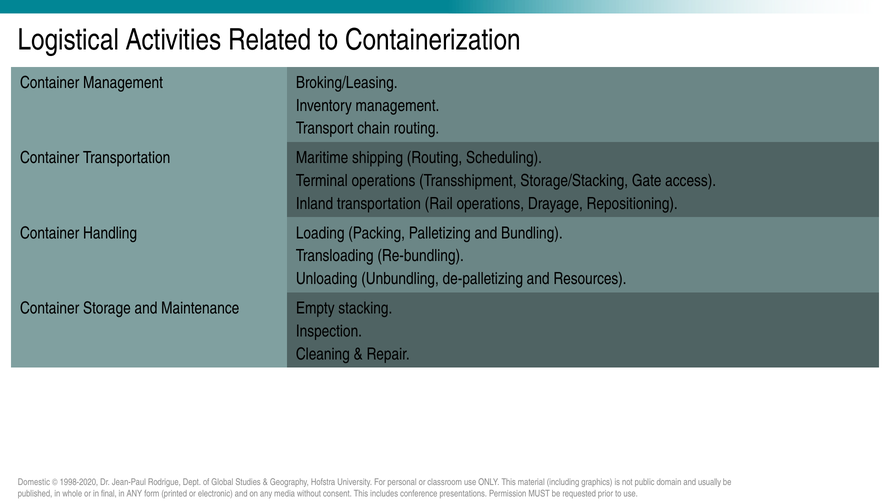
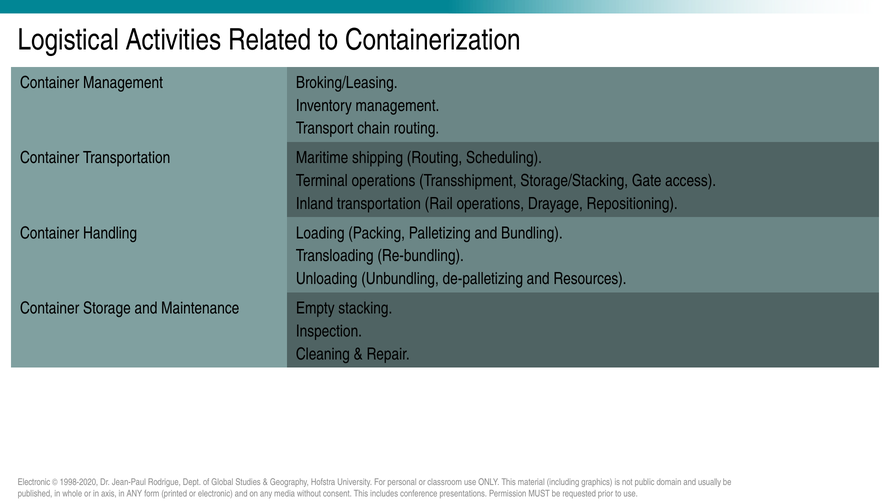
Domestic at (34, 482): Domestic -> Electronic
final: final -> axis
